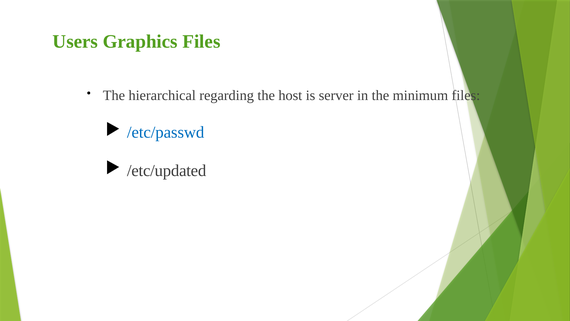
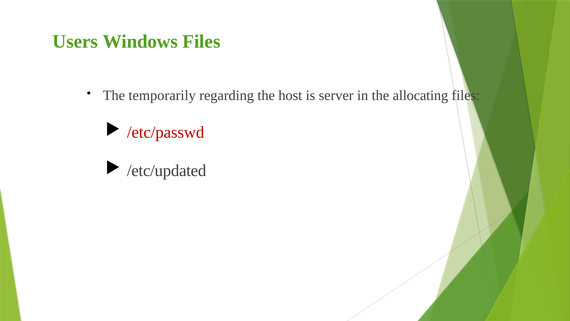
Graphics: Graphics -> Windows
hierarchical: hierarchical -> temporarily
minimum: minimum -> allocating
/etc/passwd colour: blue -> red
